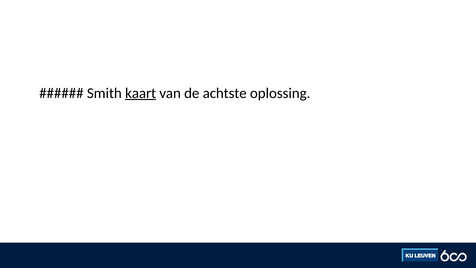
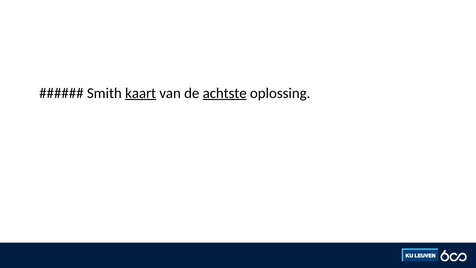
achtste underline: none -> present
